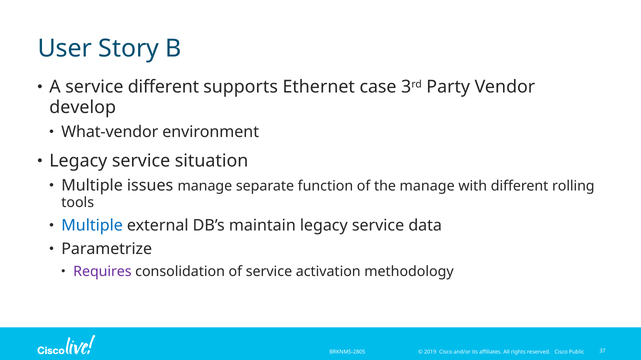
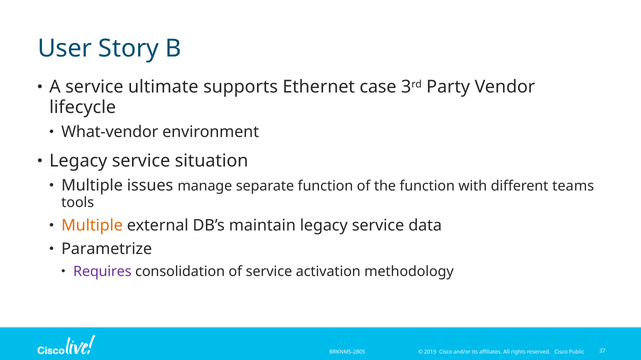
service different: different -> ultimate
develop: develop -> lifecycle
the manage: manage -> function
rolling: rolling -> teams
Multiple at (92, 226) colour: blue -> orange
